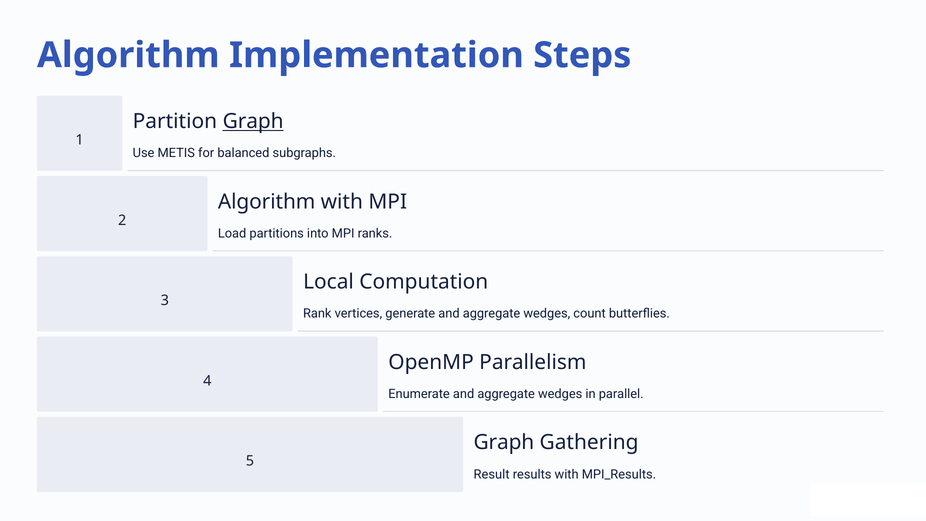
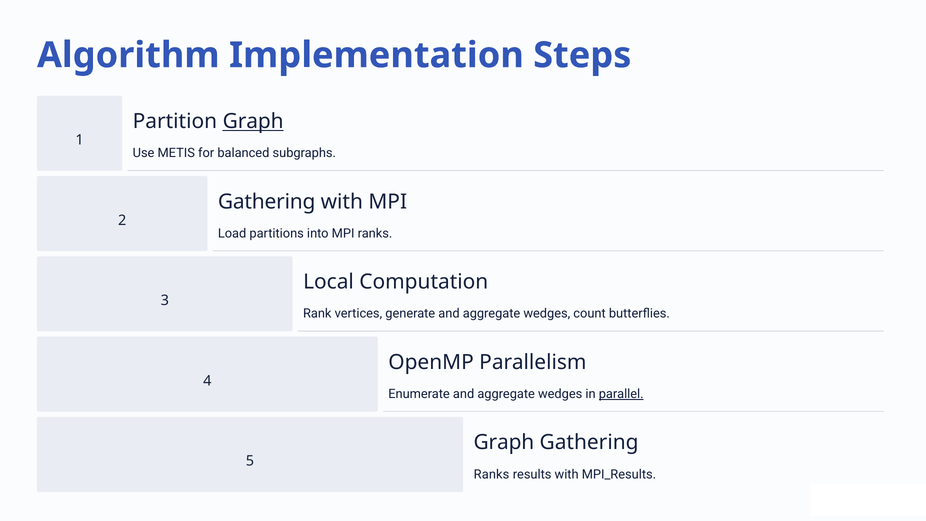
Algorithm at (267, 202): Algorithm -> Gathering
parallel underline: none -> present
Result at (492, 474): Result -> Ranks
